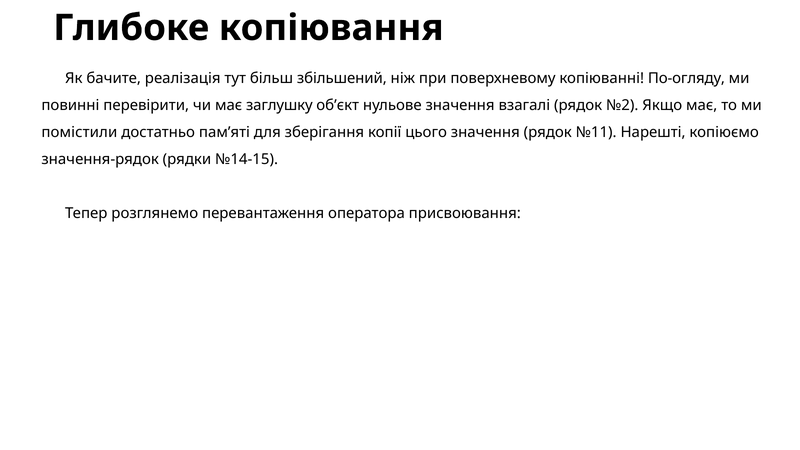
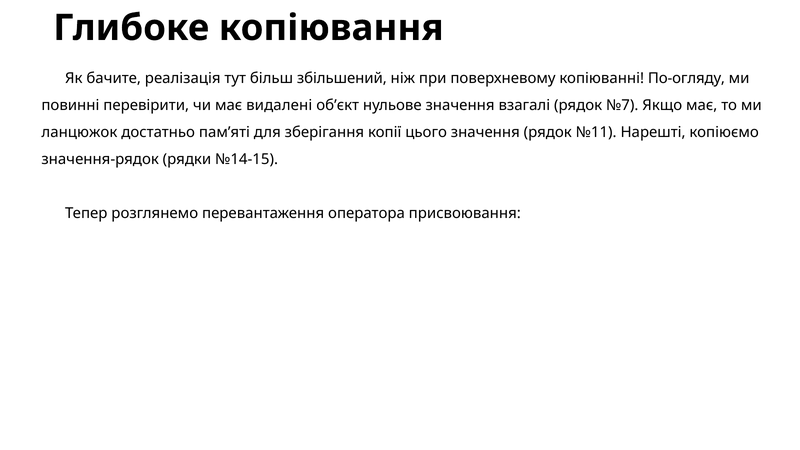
заглушку: заглушку -> видалені
№2: №2 -> №7
помістили: помістили -> ланцюжок
